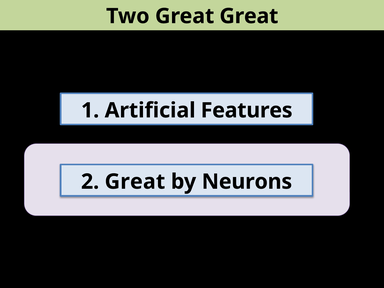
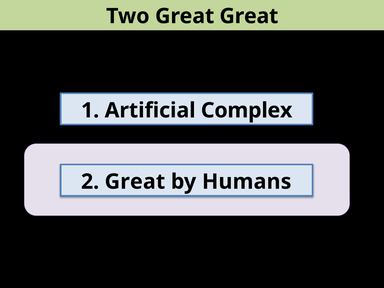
Features: Features -> Complex
Neurons: Neurons -> Humans
